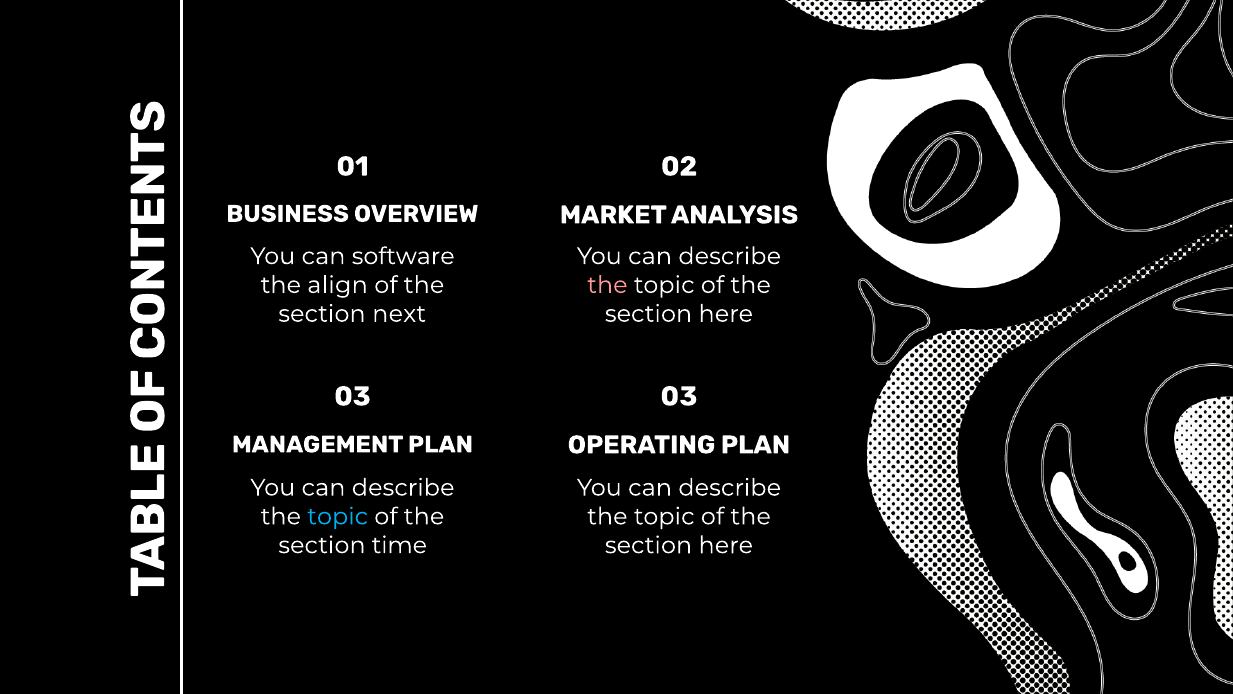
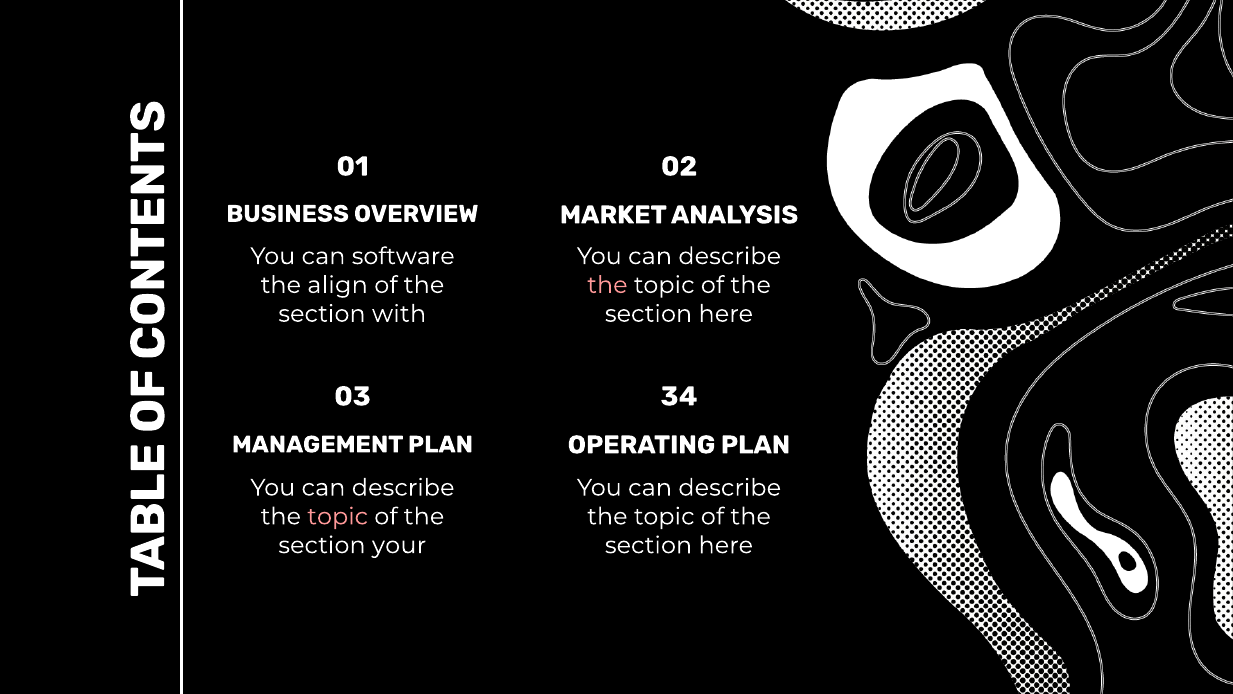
next: next -> with
03 03: 03 -> 34
topic at (338, 516) colour: light blue -> pink
time: time -> your
